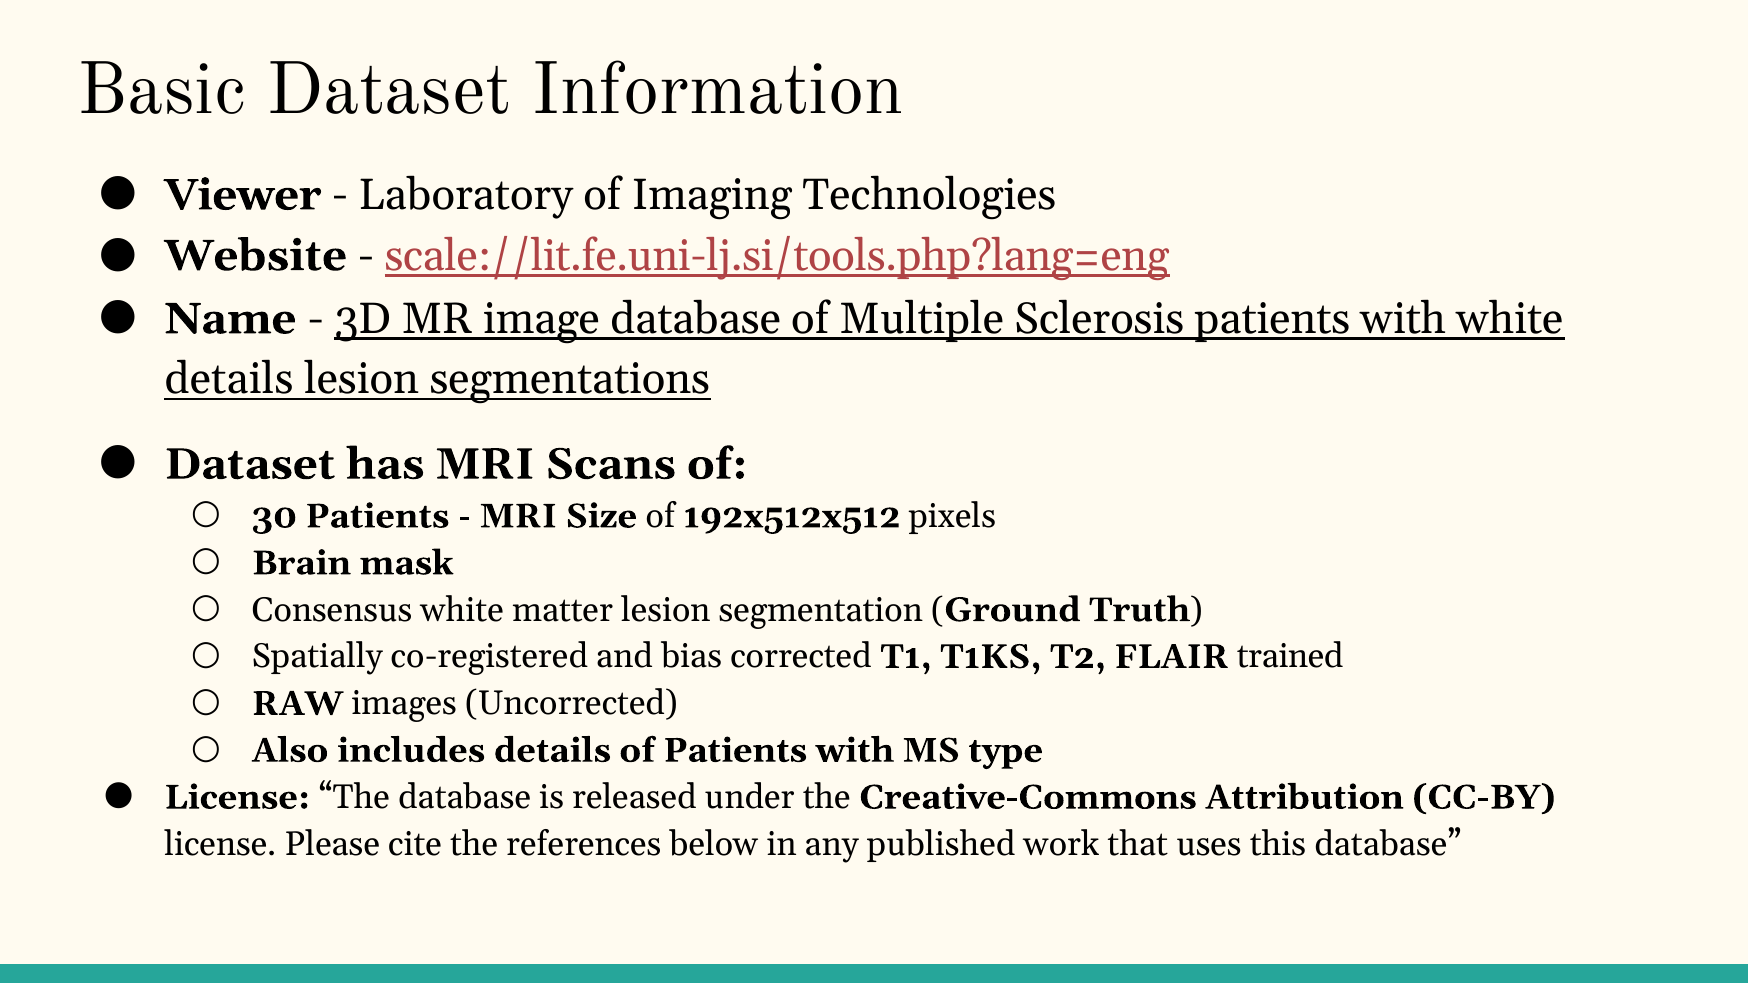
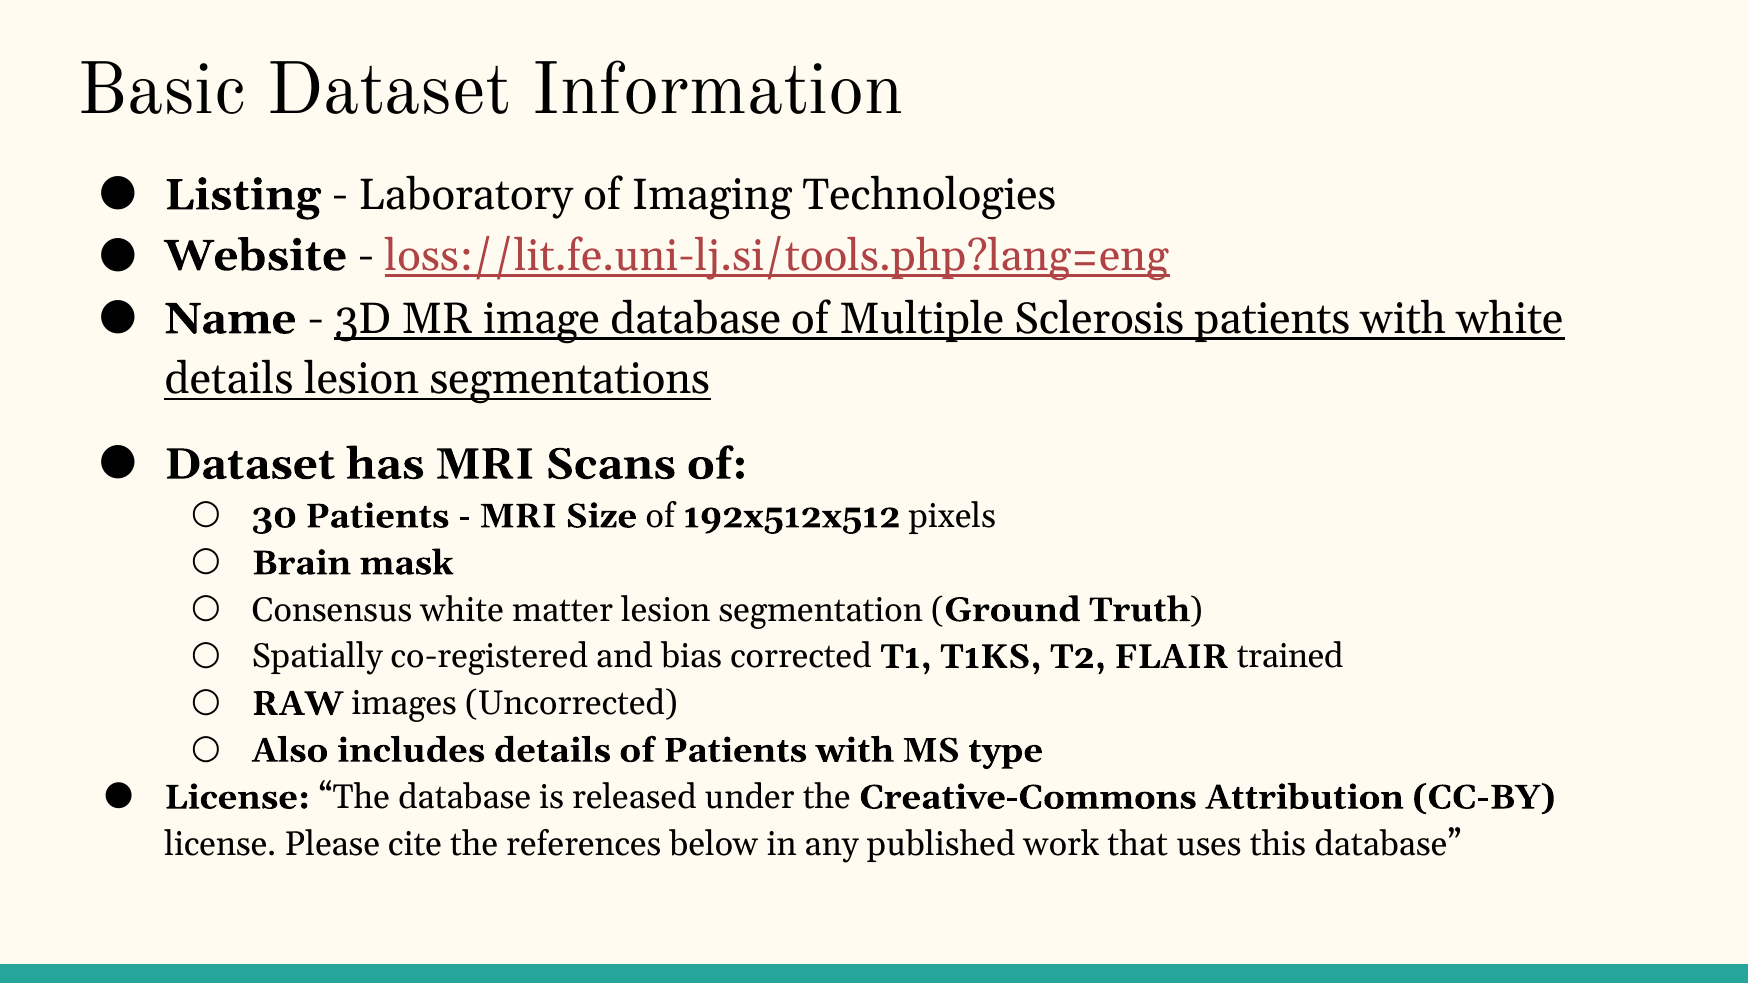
Viewer: Viewer -> Listing
scale://lit.fe.uni-lj.si/tools.php?lang=eng: scale://lit.fe.uni-lj.si/tools.php?lang=eng -> loss://lit.fe.uni-lj.si/tools.php?lang=eng
